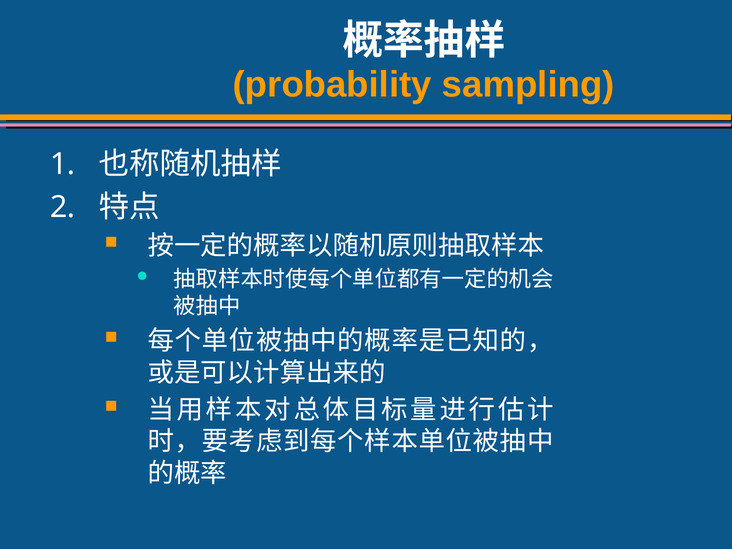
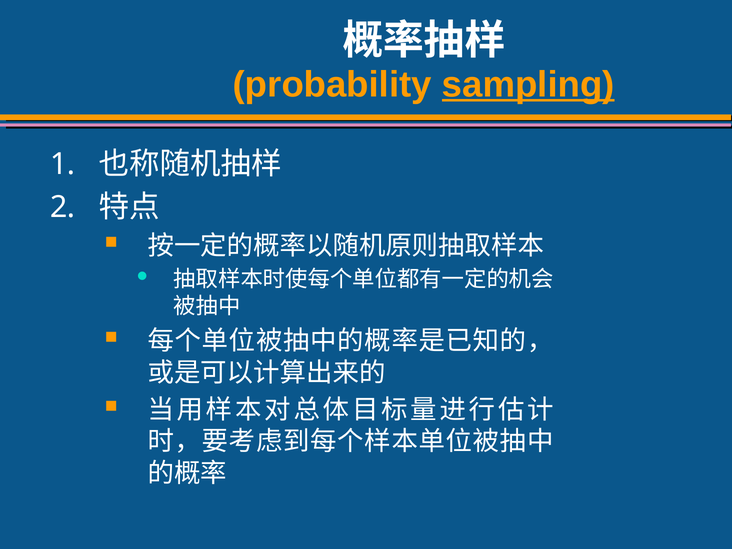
sampling underline: none -> present
